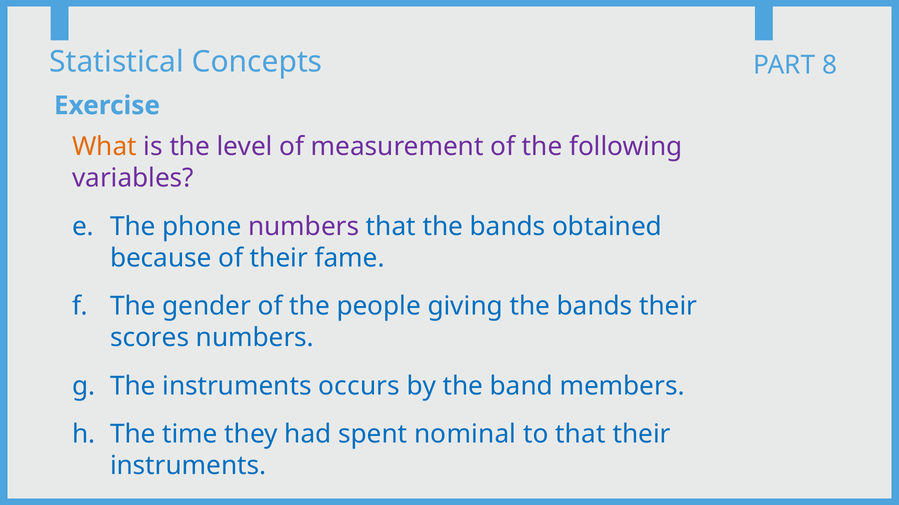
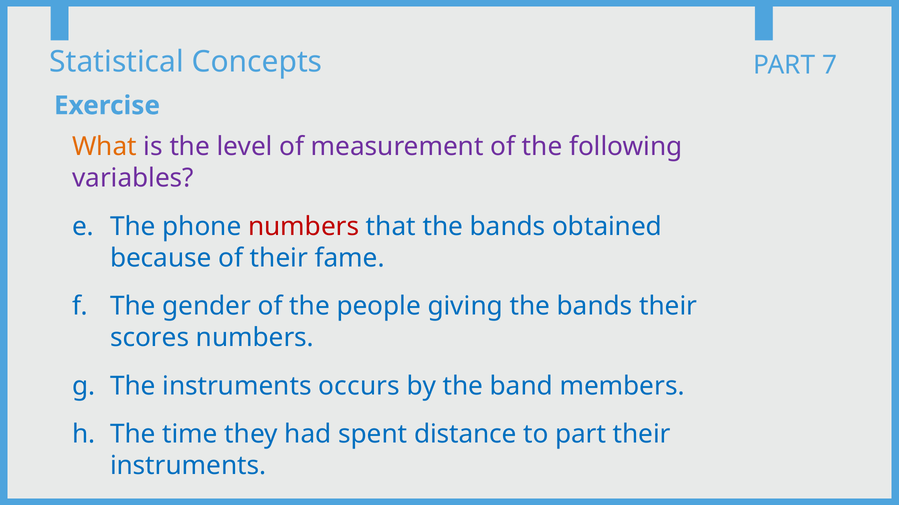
8: 8 -> 7
numbers at (304, 227) colour: purple -> red
nominal: nominal -> distance
to that: that -> part
